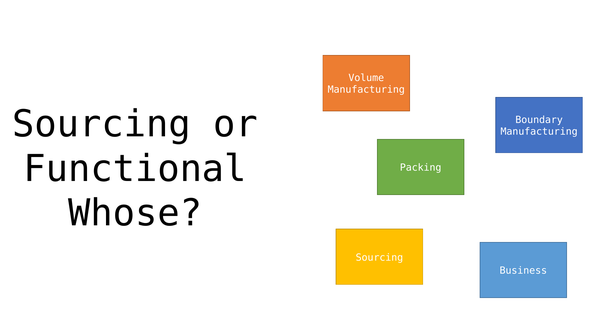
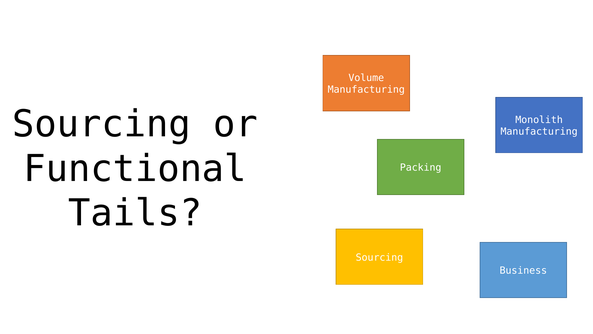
Boundary: Boundary -> Monolith
Whose: Whose -> Tails
